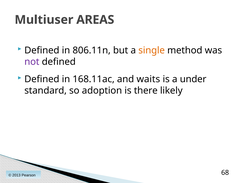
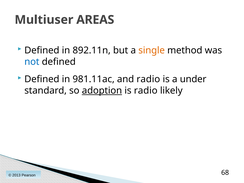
806.11n: 806.11n -> 892.11n
not colour: purple -> blue
168.11ac: 168.11ac -> 981.11ac
and waits: waits -> radio
adoption underline: none -> present
is there: there -> radio
